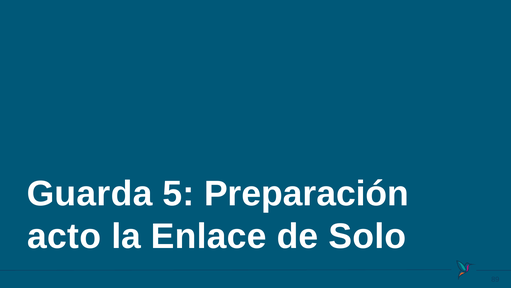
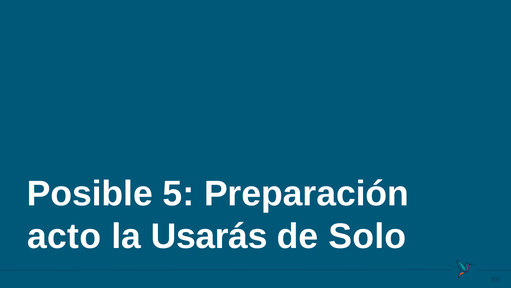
Guarda: Guarda -> Posible
Enlace: Enlace -> Usarás
